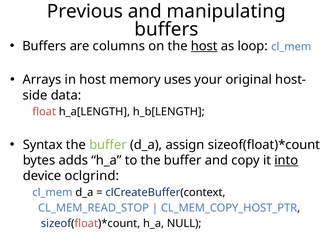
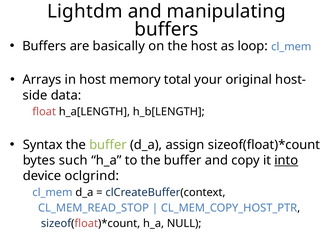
Previous: Previous -> Lightdm
columns: columns -> basically
host at (204, 46) underline: present -> none
uses: uses -> total
adds: adds -> such
